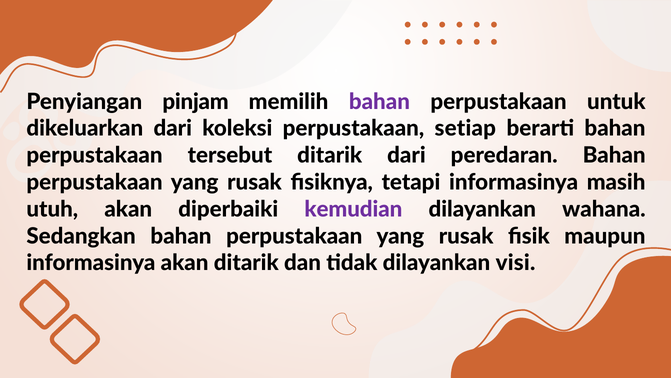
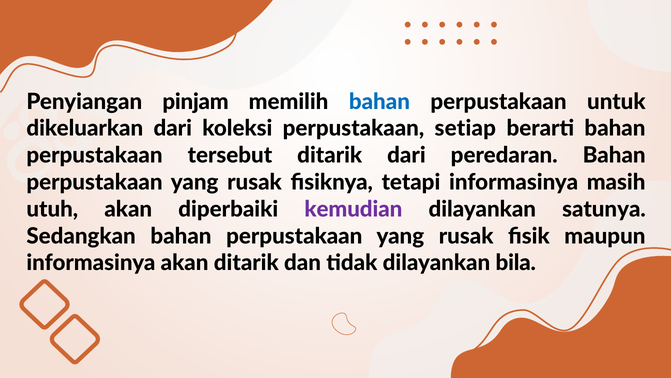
bahan at (379, 102) colour: purple -> blue
wahana: wahana -> satunya
visi: visi -> bila
